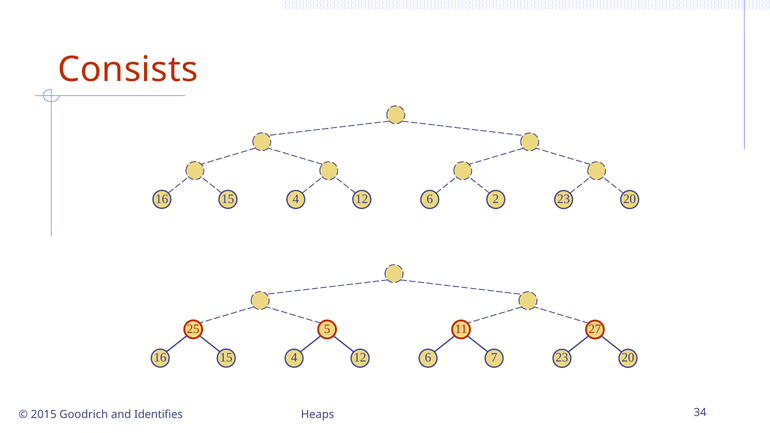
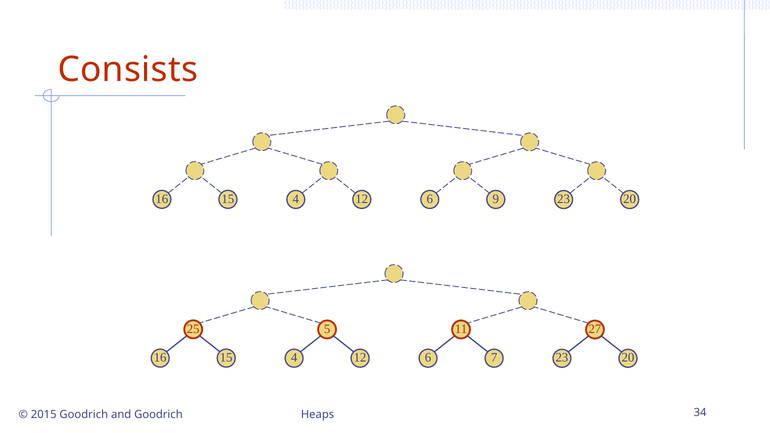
2: 2 -> 9
and Identifies: Identifies -> Goodrich
